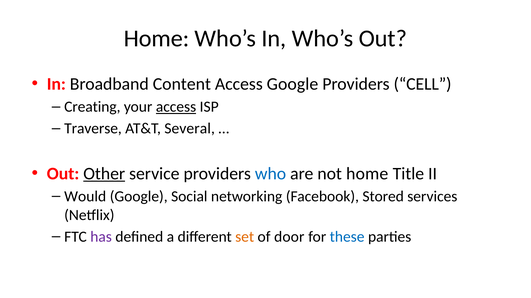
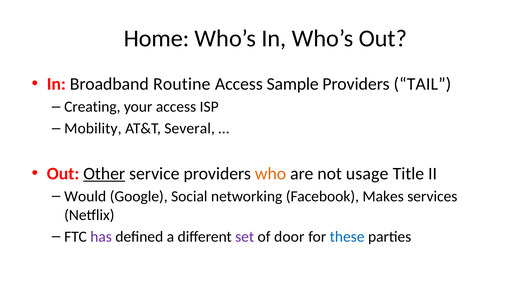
Content: Content -> Routine
Access Google: Google -> Sample
CELL: CELL -> TAIL
access at (176, 107) underline: present -> none
Traverse: Traverse -> Mobility
who colour: blue -> orange
not home: home -> usage
Stored: Stored -> Makes
set colour: orange -> purple
